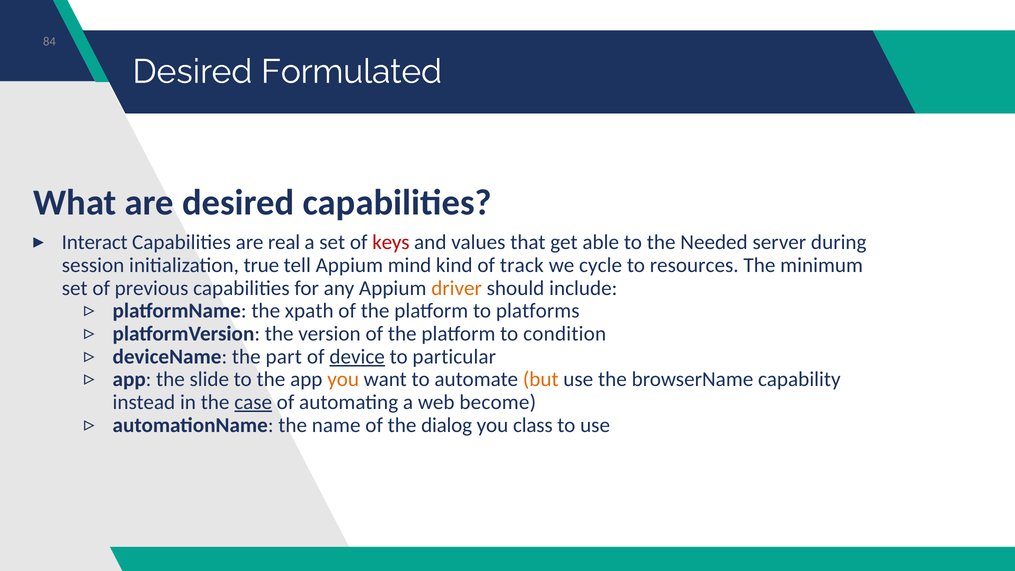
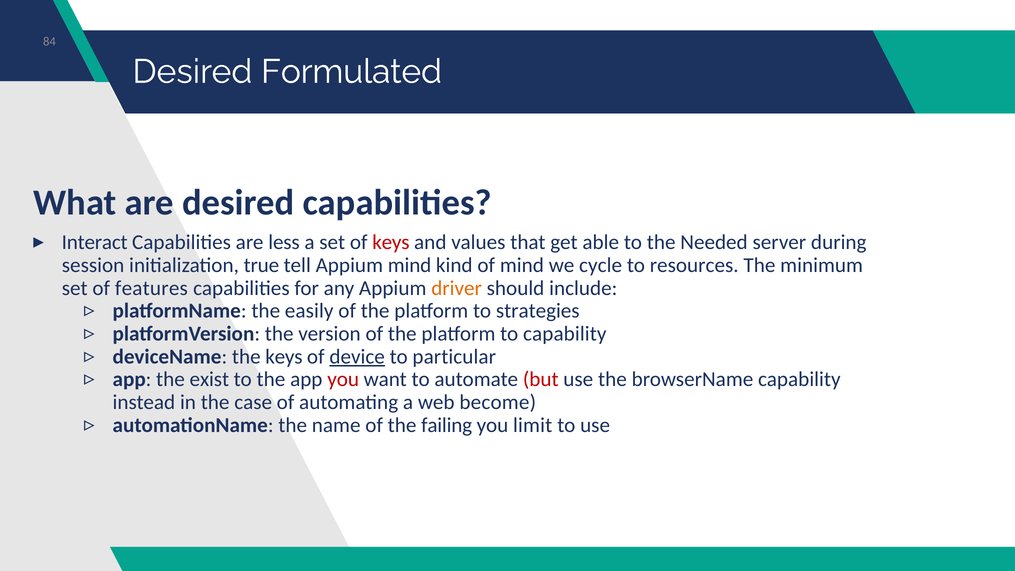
real: real -> less
of track: track -> mind
previous: previous -> features
xpath: xpath -> easily
platforms: platforms -> strategies
to condition: condition -> capability
the part: part -> keys
slide: slide -> exist
you at (343, 379) colour: orange -> red
but colour: orange -> red
case underline: present -> none
dialog: dialog -> failing
class: class -> limit
